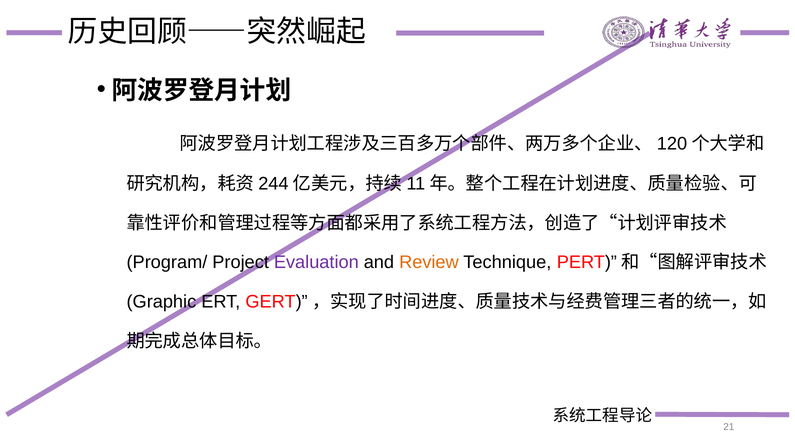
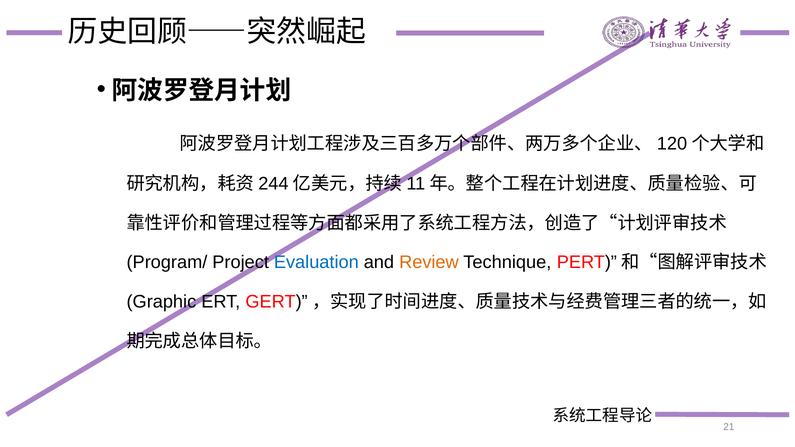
Evaluation colour: purple -> blue
